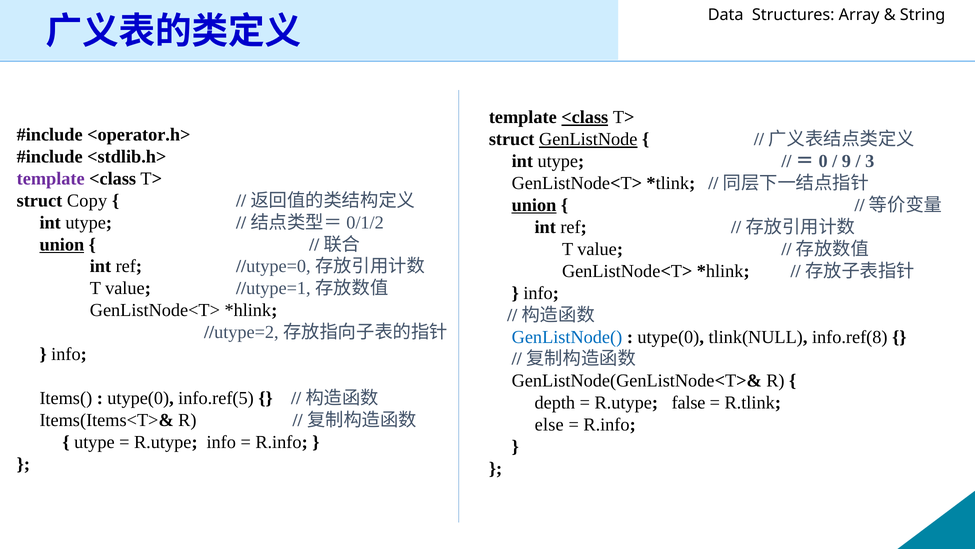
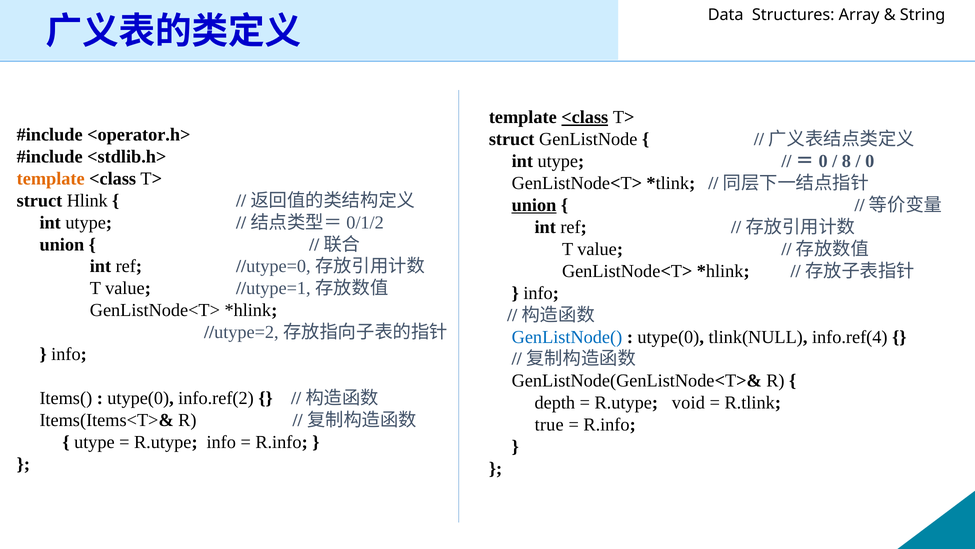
GenListNode underline: present -> none
9: 9 -> 8
3: 3 -> 0
template at (51, 178) colour: purple -> orange
Copy: Copy -> Hlink
union at (62, 244) underline: present -> none
info.ref(8: info.ref(8 -> info.ref(4
info.ref(5: info.ref(5 -> info.ref(2
false: false -> void
else: else -> true
